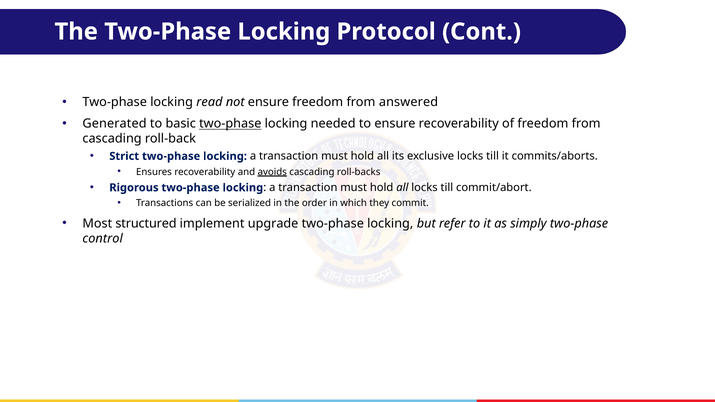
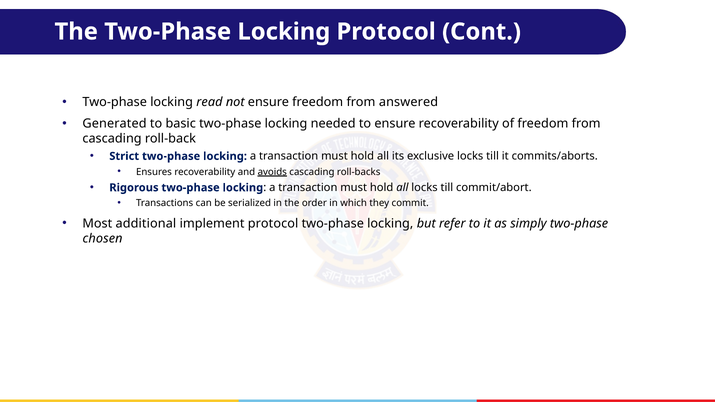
two-phase at (230, 124) underline: present -> none
structured: structured -> additional
implement upgrade: upgrade -> protocol
control: control -> chosen
